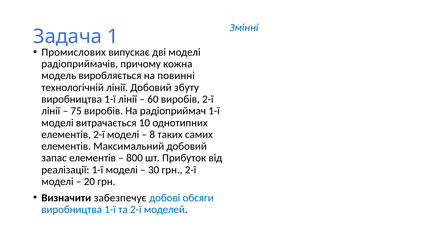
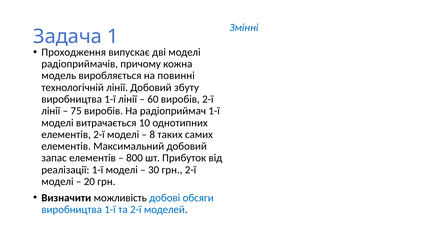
Промислових: Промислових -> Проходження
забезпечує: забезпечує -> можливість
